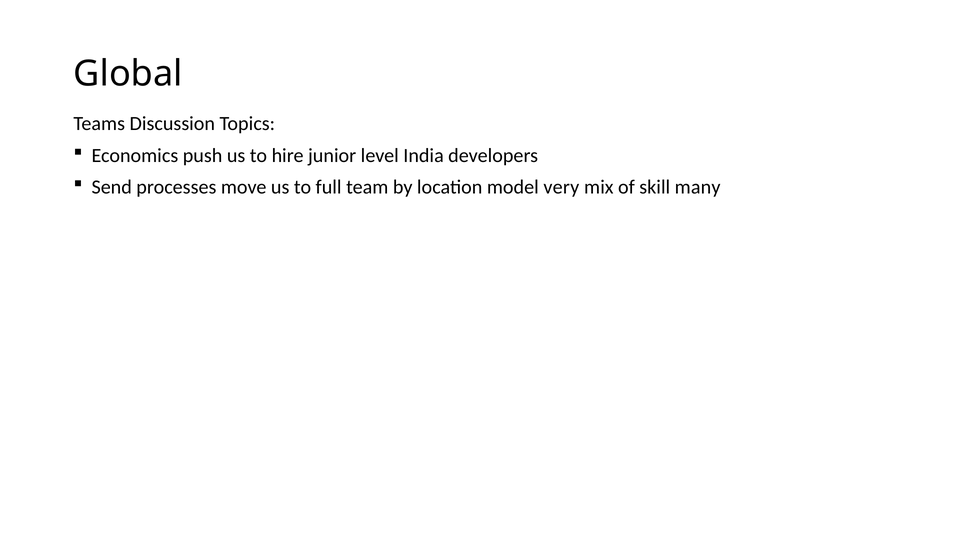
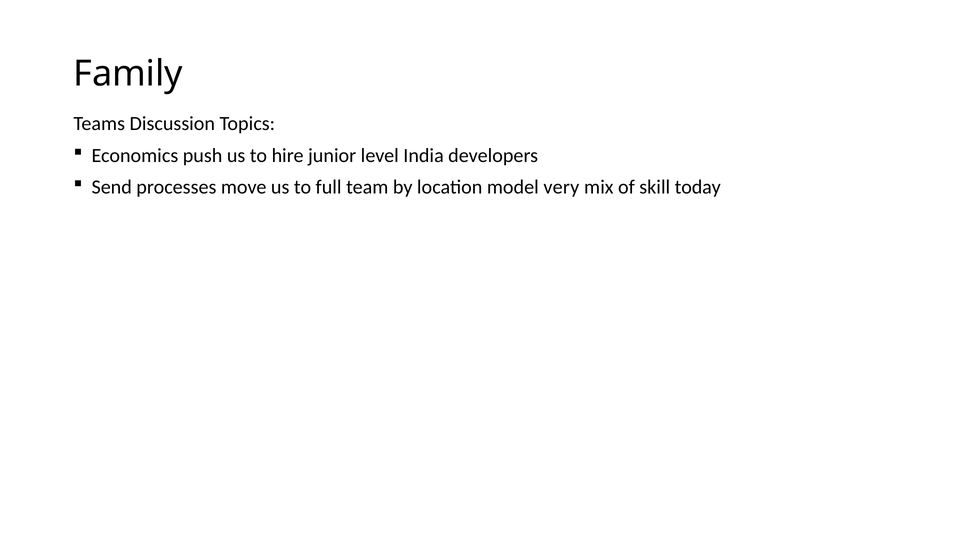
Global: Global -> Family
many: many -> today
